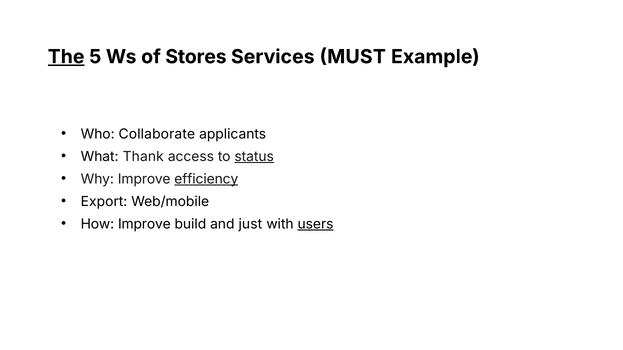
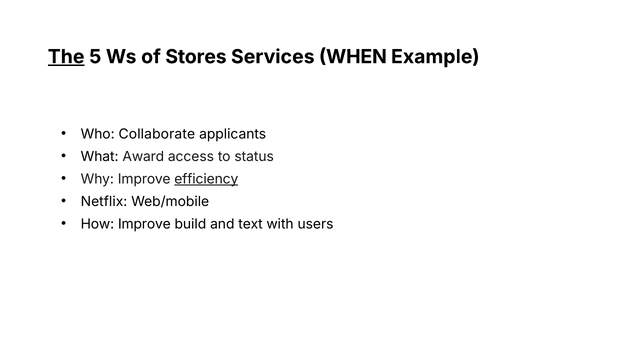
MUST: MUST -> WHEN
Thank: Thank -> Award
status underline: present -> none
Export: Export -> Netflix
just: just -> text
users underline: present -> none
